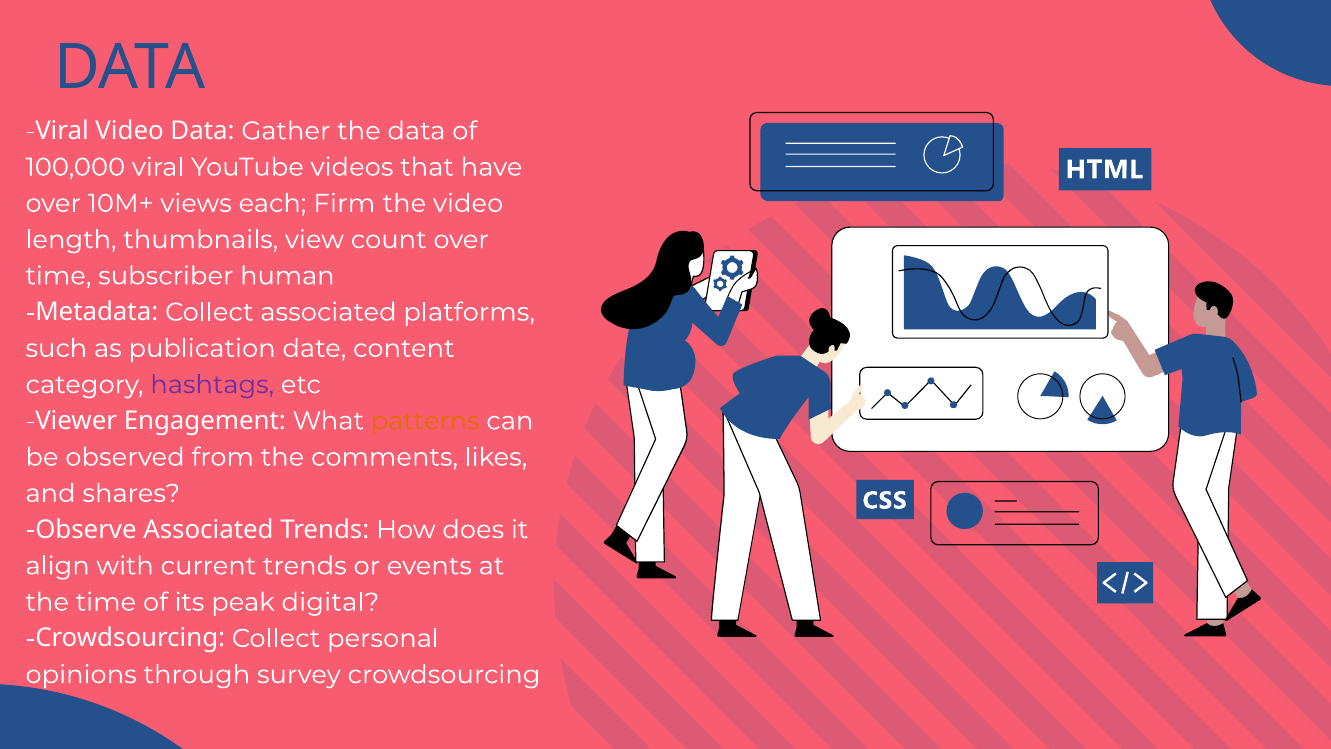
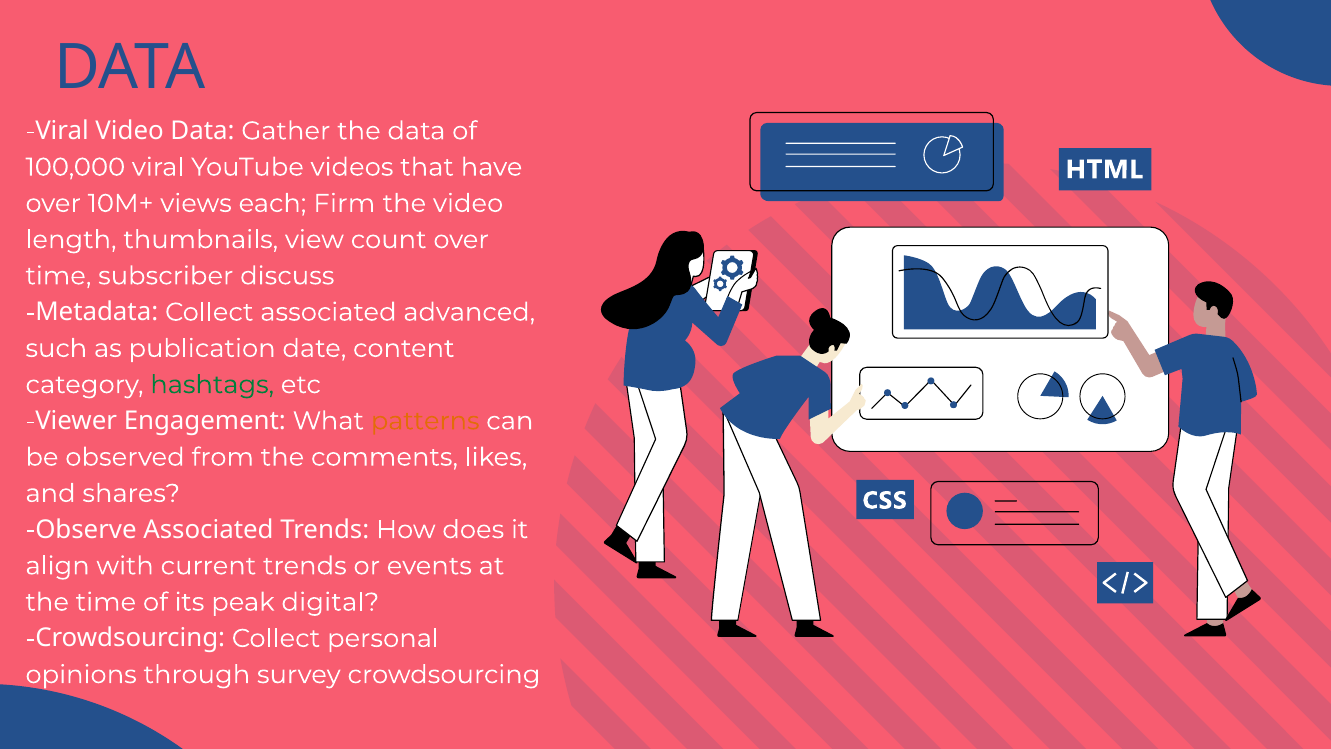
human: human -> discuss
platforms: platforms -> advanced
hashtags colour: purple -> green
